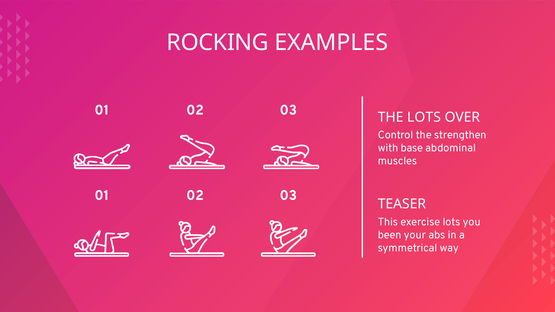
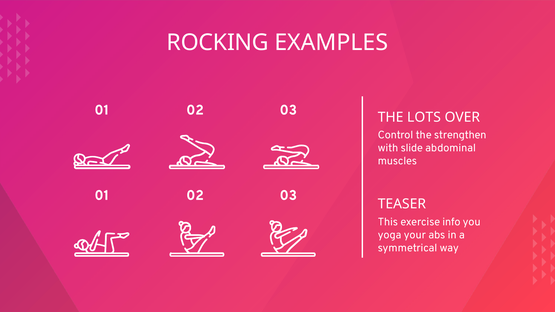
base: base -> slide
exercise lots: lots -> info
been: been -> yoga
